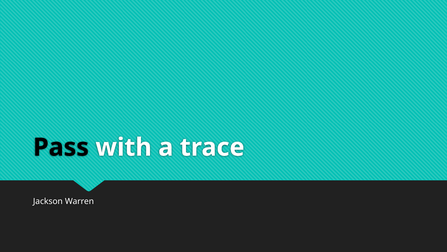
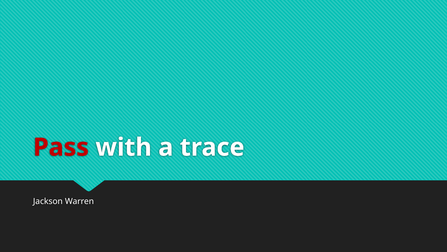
Pass colour: black -> red
